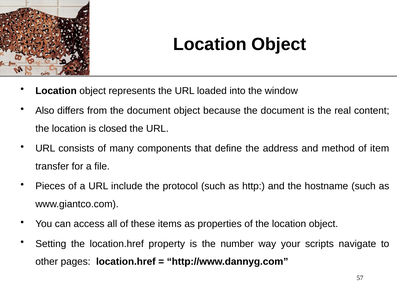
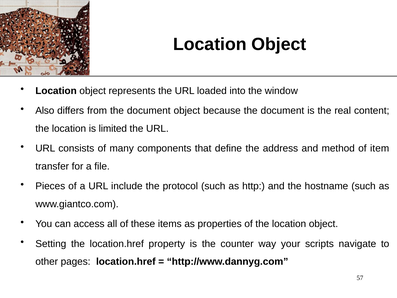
closed: closed -> limited
number: number -> counter
